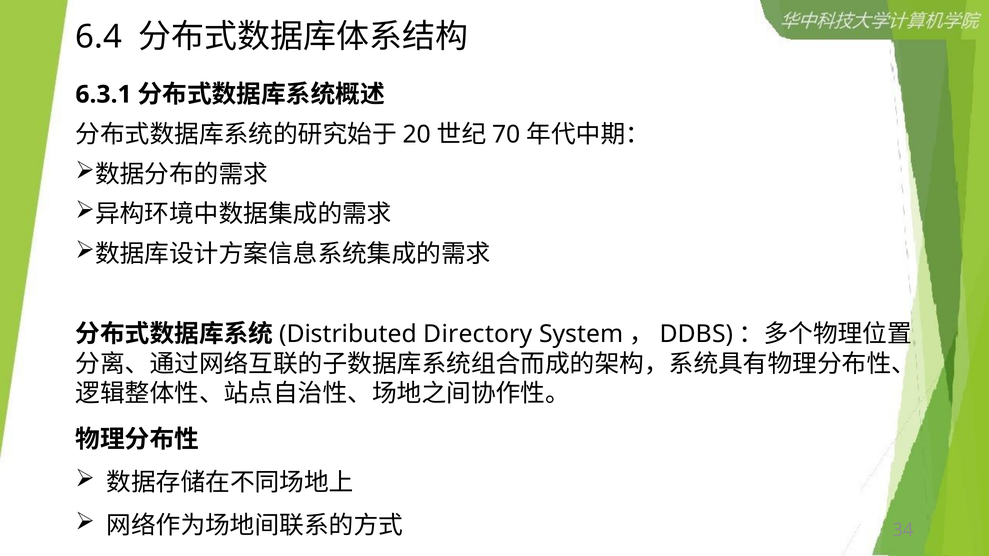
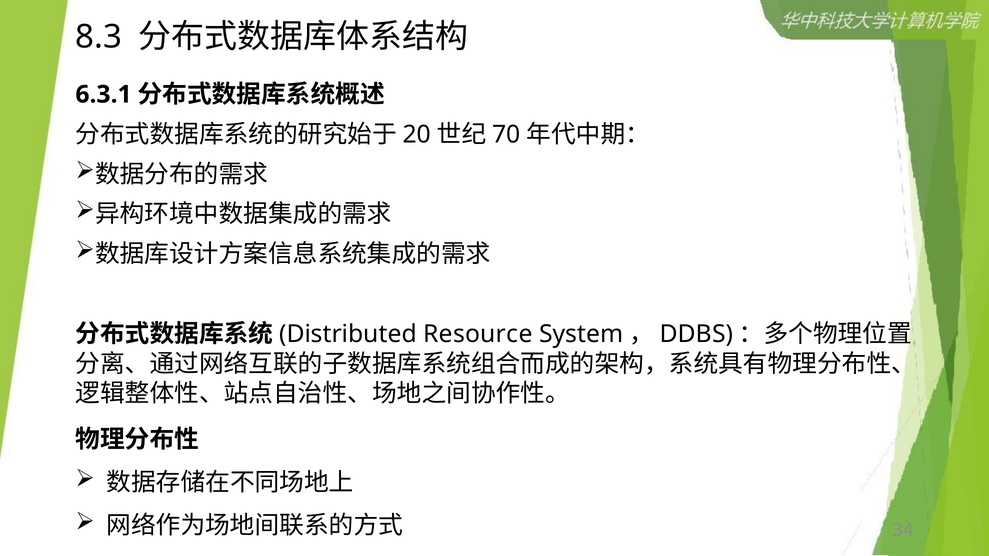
6.4: 6.4 -> 8.3
Directory: Directory -> Resource
